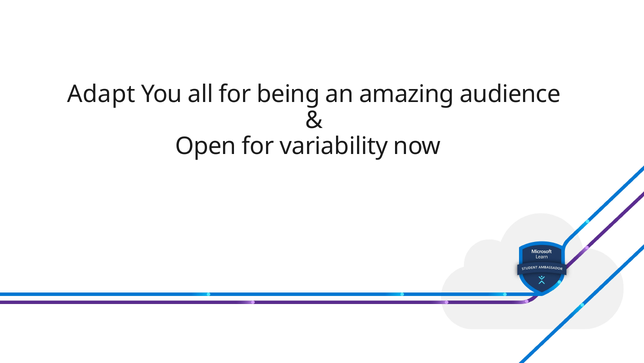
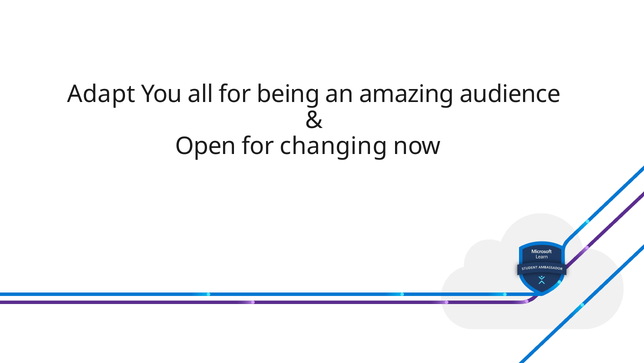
variability: variability -> changing
